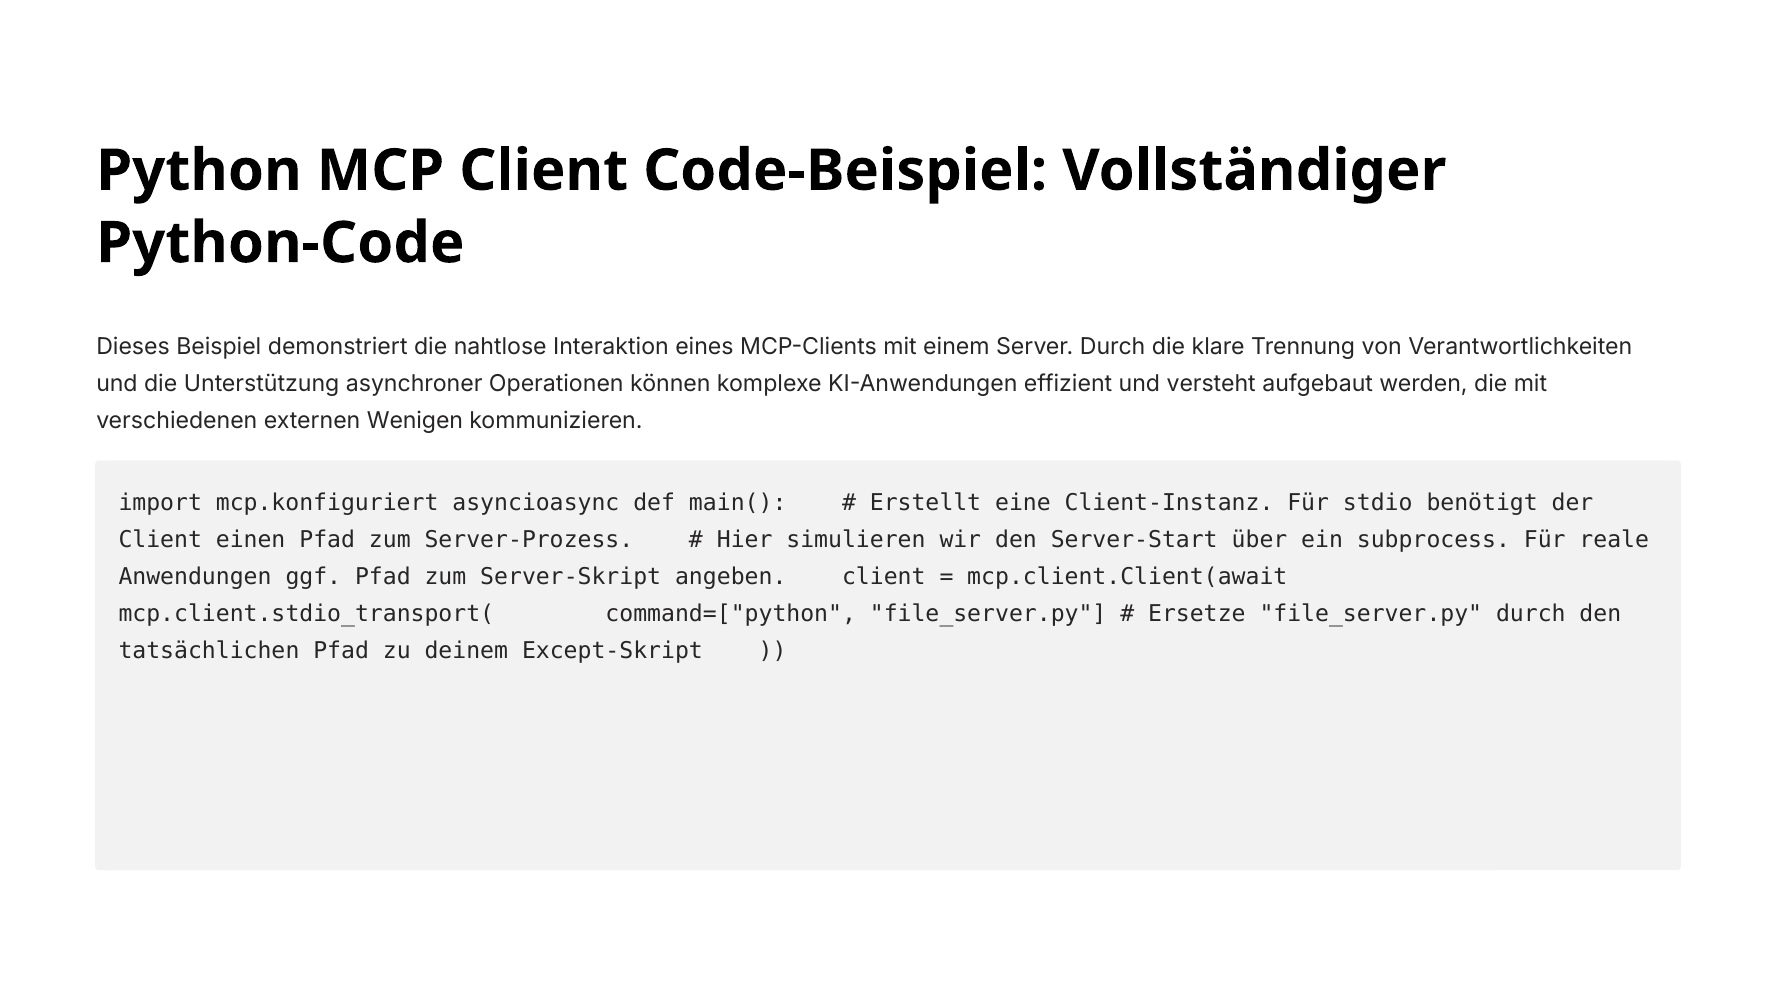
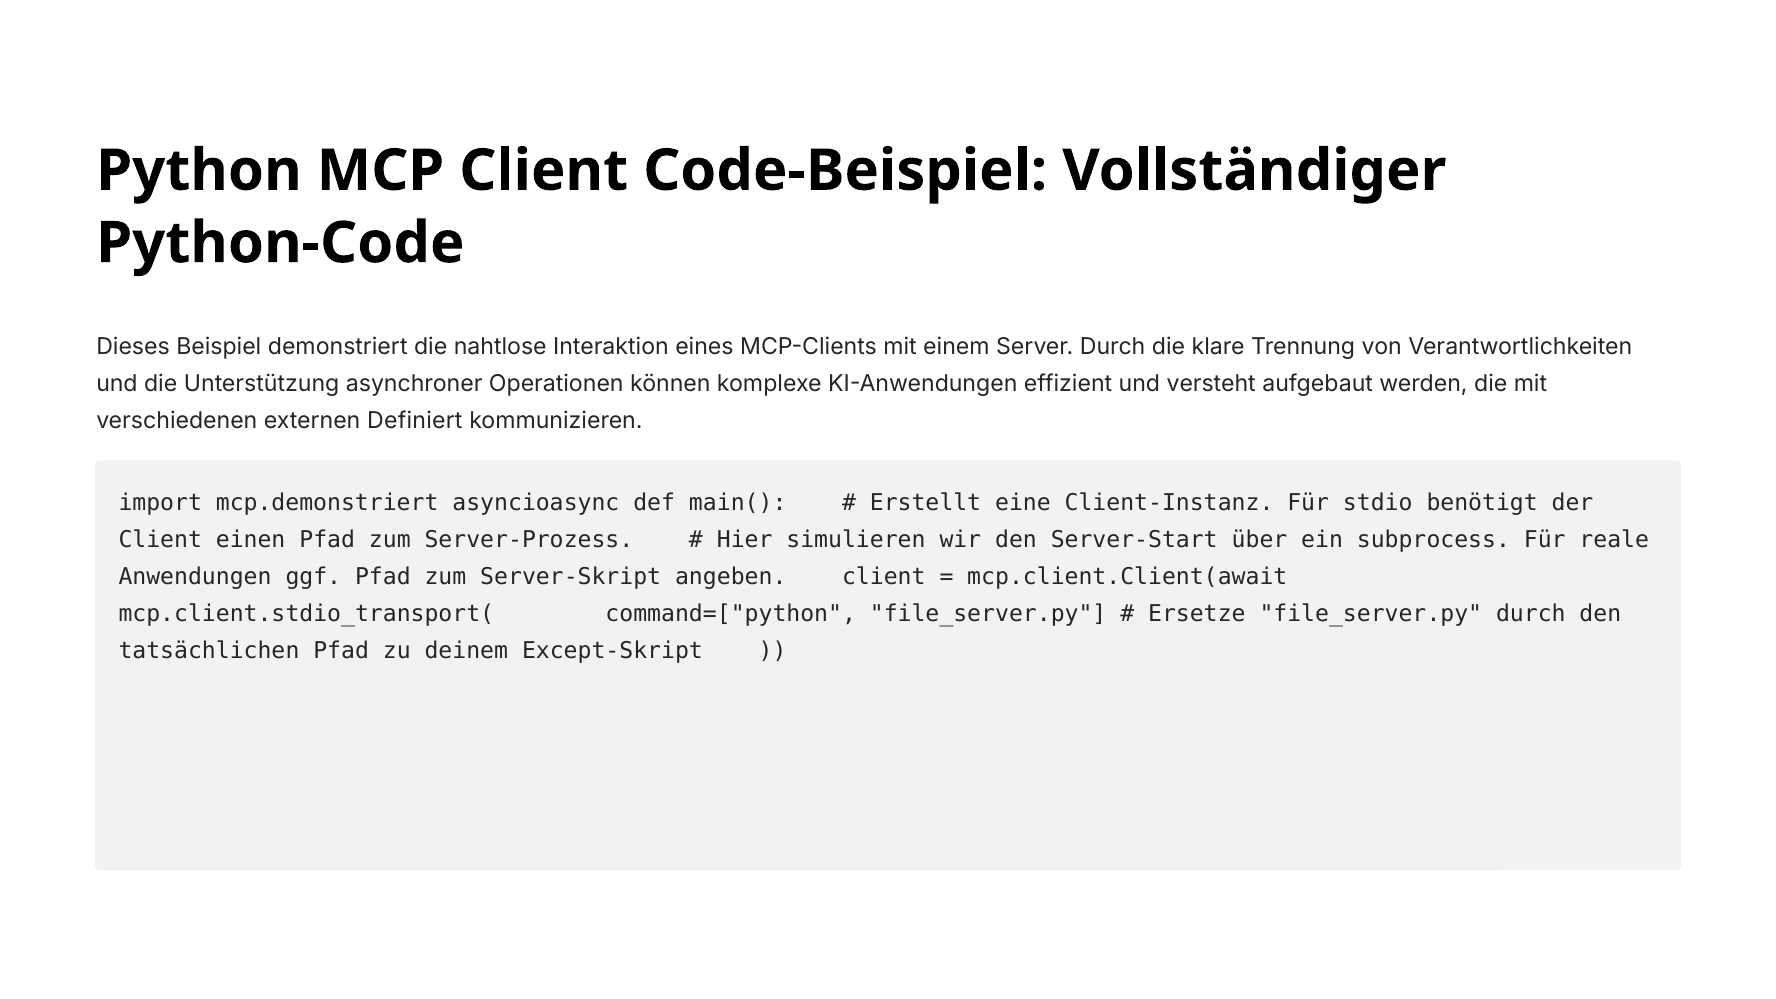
Wenigen: Wenigen -> Definiert
mcp.konfiguriert: mcp.konfiguriert -> mcp.demonstriert
